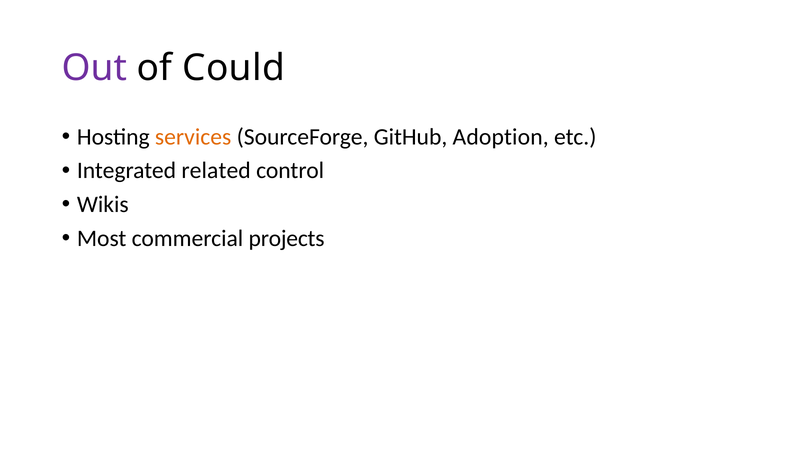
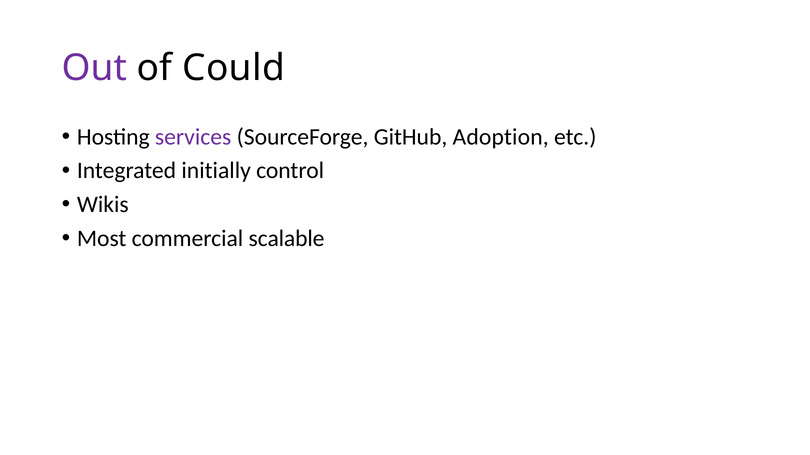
services colour: orange -> purple
related: related -> initially
projects: projects -> scalable
